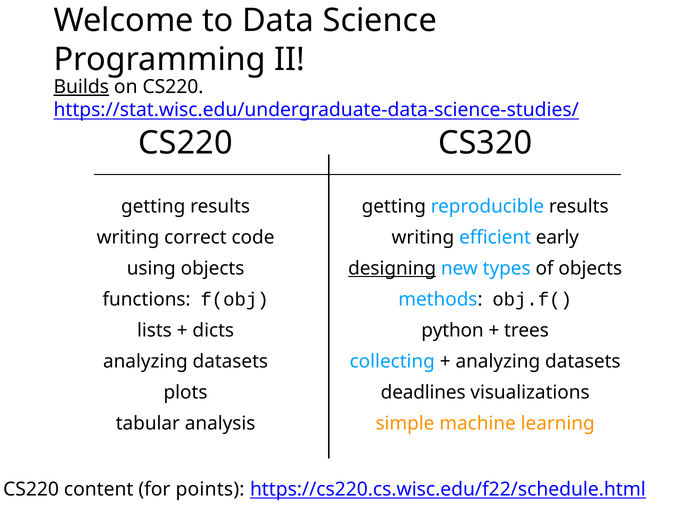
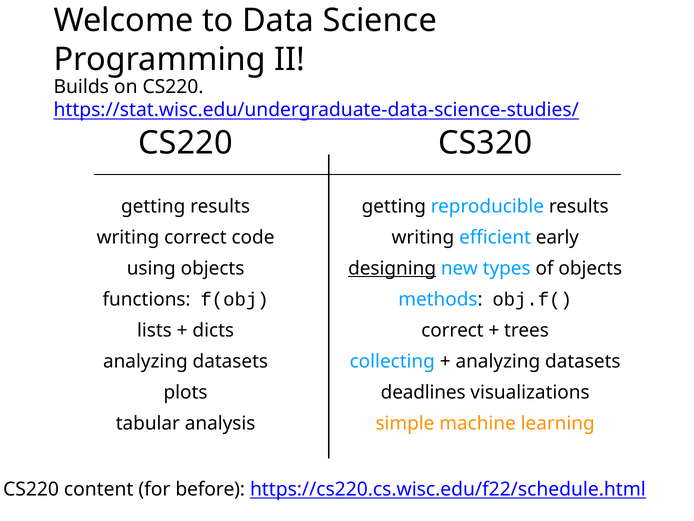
Builds underline: present -> none
dicts python: python -> correct
points: points -> before
